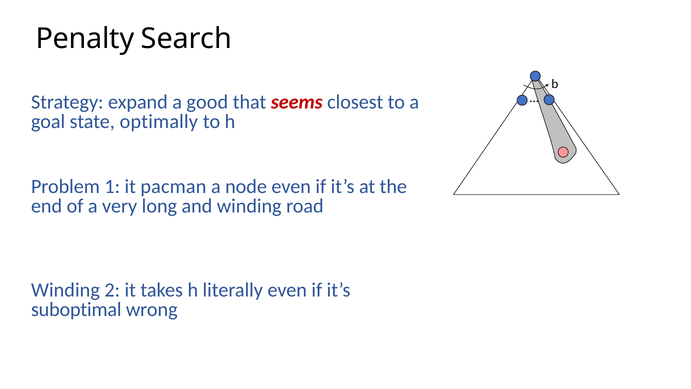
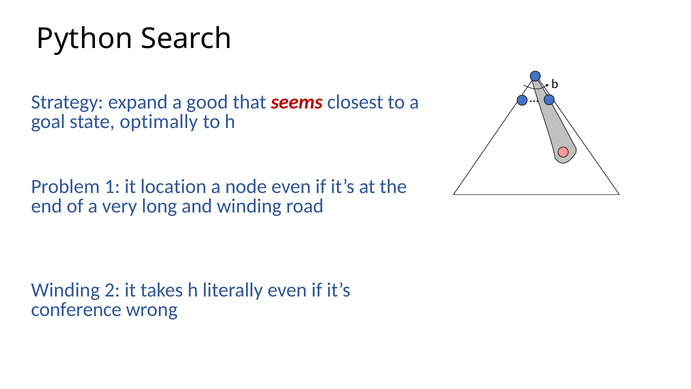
Penalty: Penalty -> Python
pacman: pacman -> location
suboptimal: suboptimal -> conference
